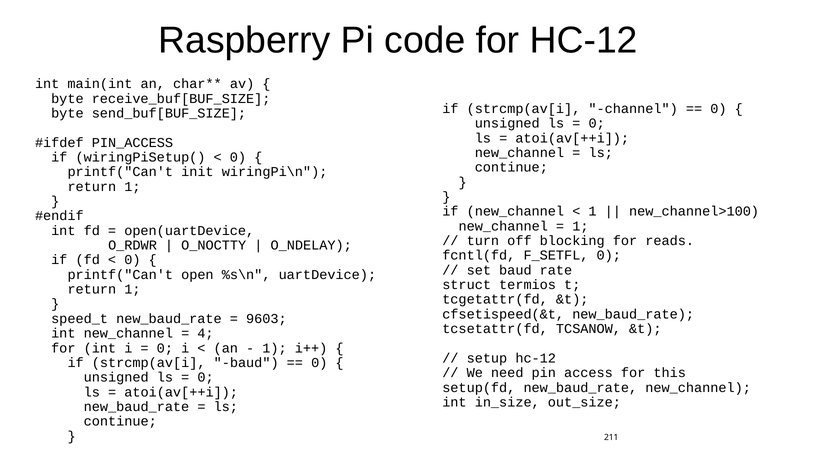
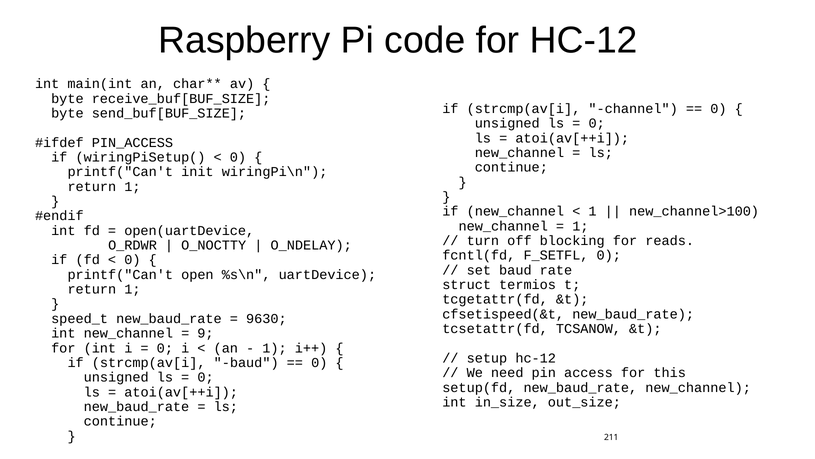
9603: 9603 -> 9630
4: 4 -> 9
